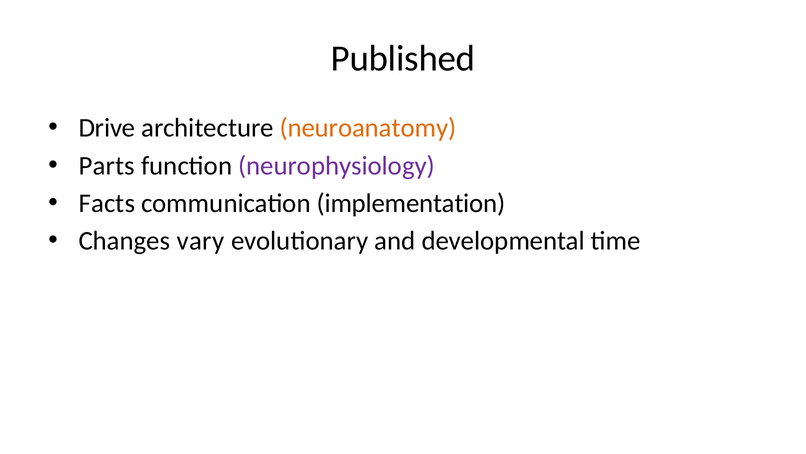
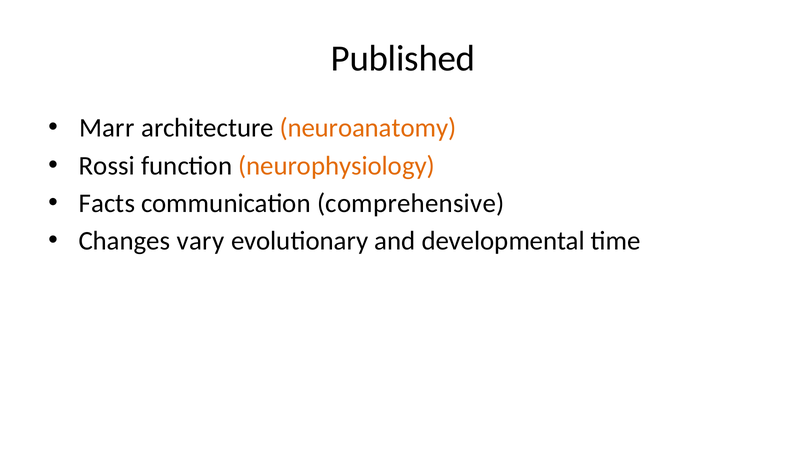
Drive: Drive -> Marr
Parts: Parts -> Rossi
neurophysiology colour: purple -> orange
implementation: implementation -> comprehensive
